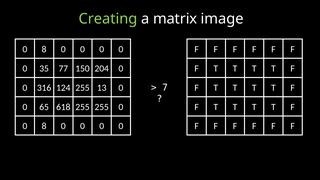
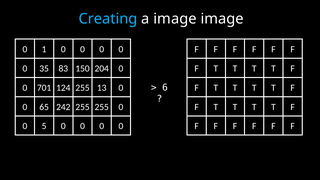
Creating colour: light green -> light blue
a matrix: matrix -> image
8 at (44, 49): 8 -> 1
77: 77 -> 83
7: 7 -> 6
316: 316 -> 701
618: 618 -> 242
8 at (44, 126): 8 -> 5
